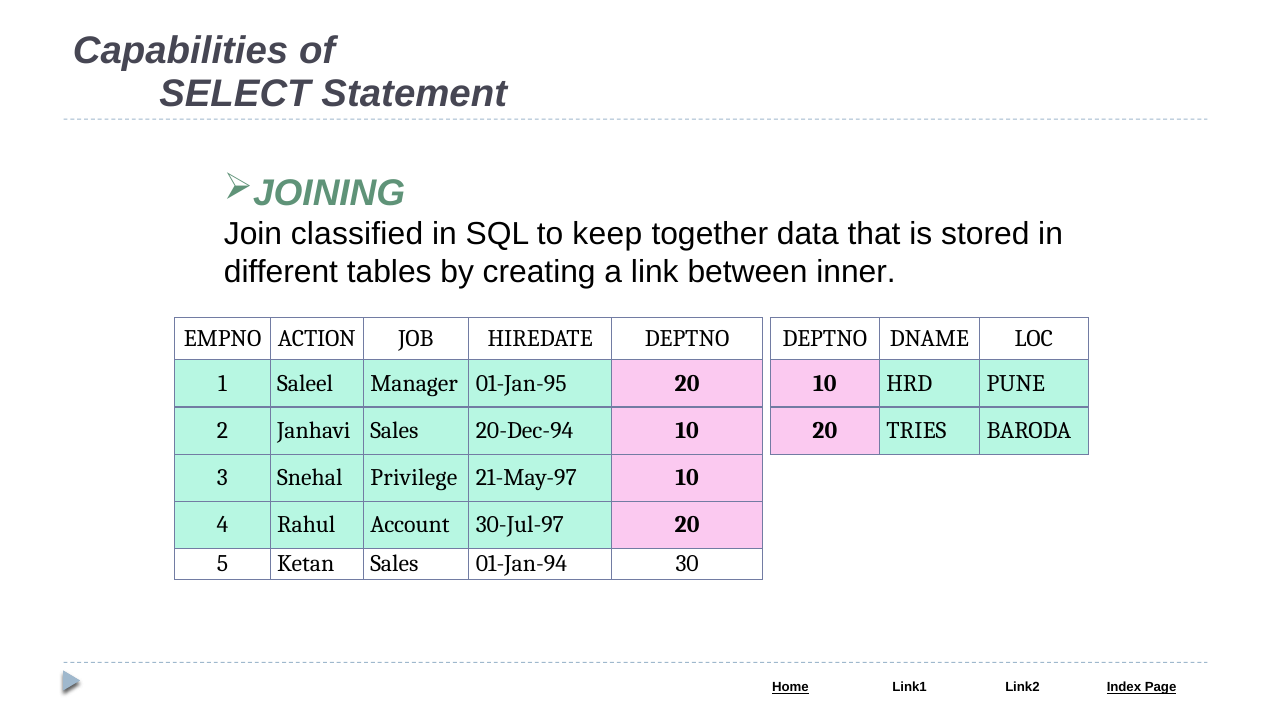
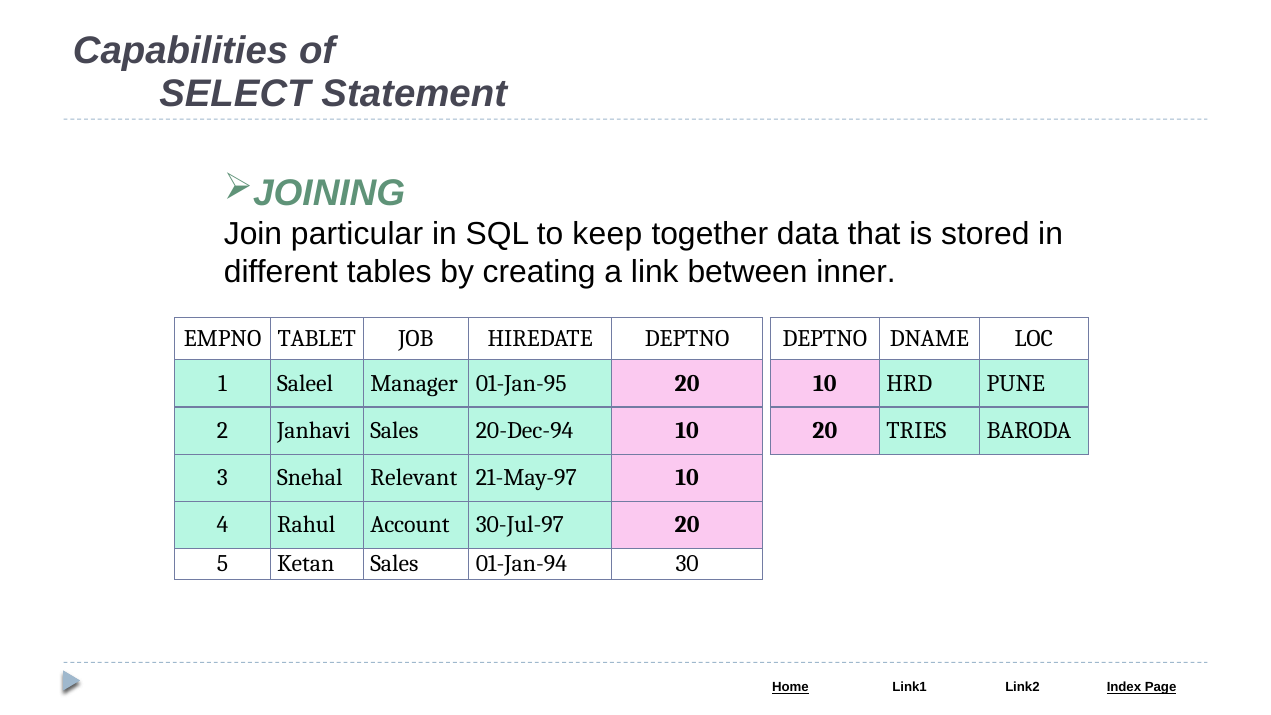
classified: classified -> particular
ACTION: ACTION -> TABLET
Privilege: Privilege -> Relevant
